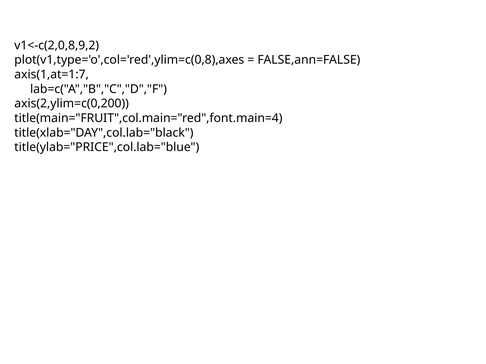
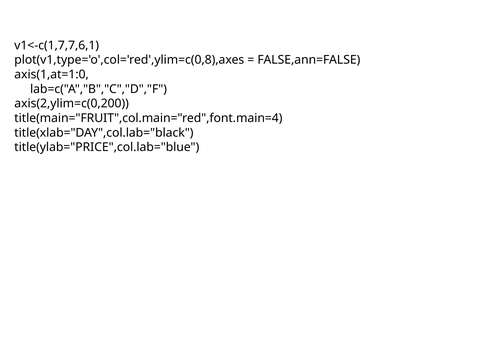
v1<-c(2,0,8,9,2: v1<-c(2,0,8,9,2 -> v1<-c(1,7,7,6,1
axis(1,at=1:7: axis(1,at=1:7 -> axis(1,at=1:0
